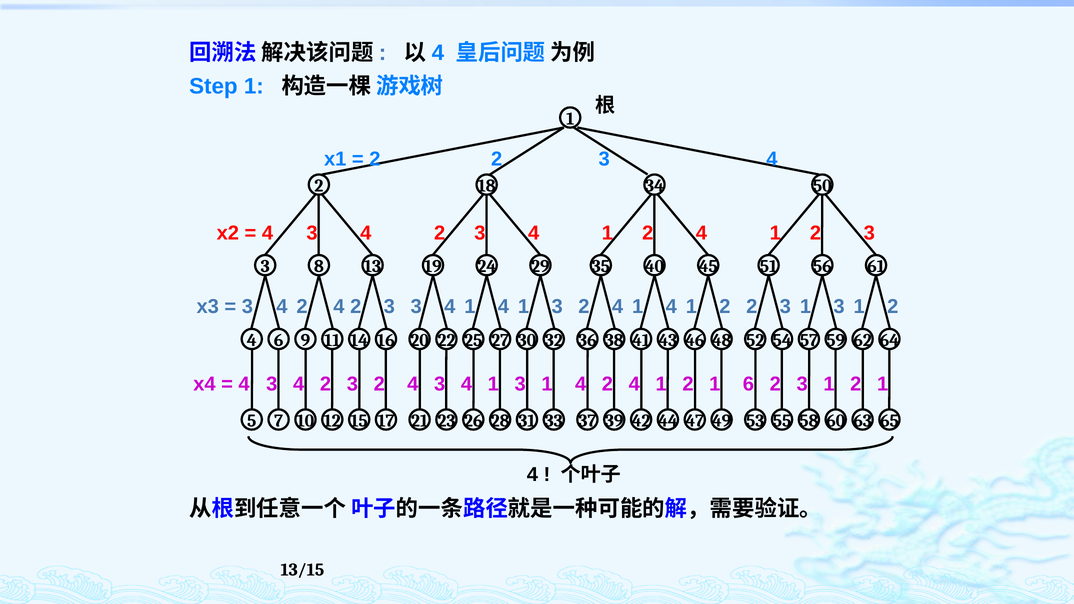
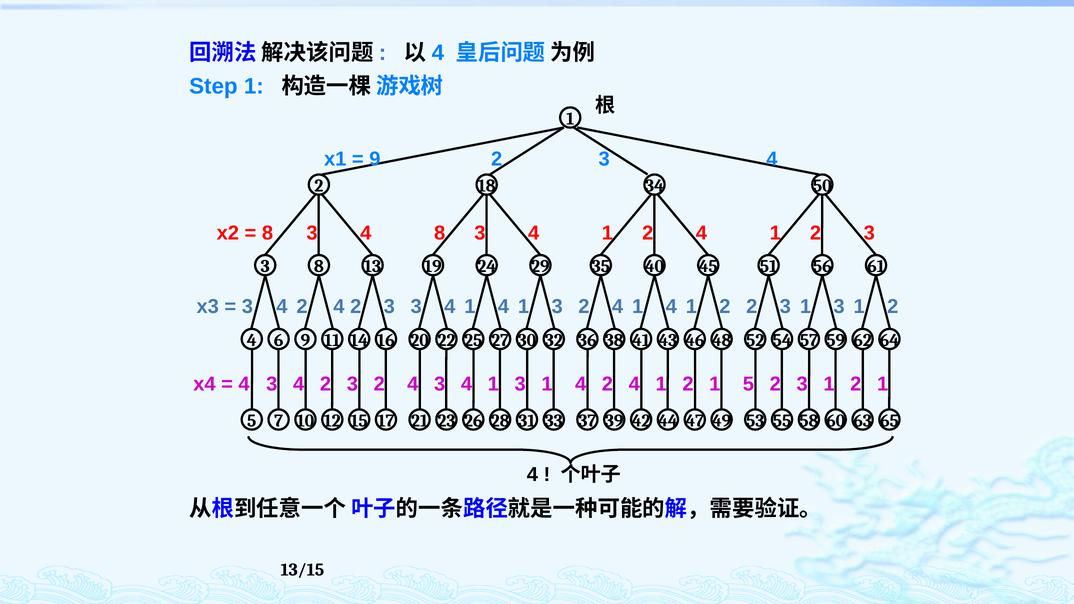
2 at (375, 159): 2 -> 9
4 at (267, 233): 4 -> 8
2 at (440, 233): 2 -> 8
2 1 6: 6 -> 5
